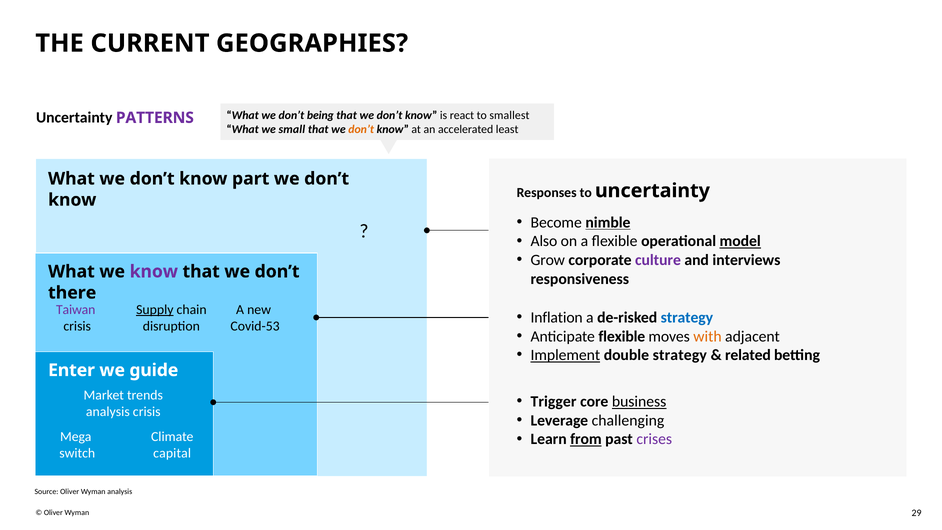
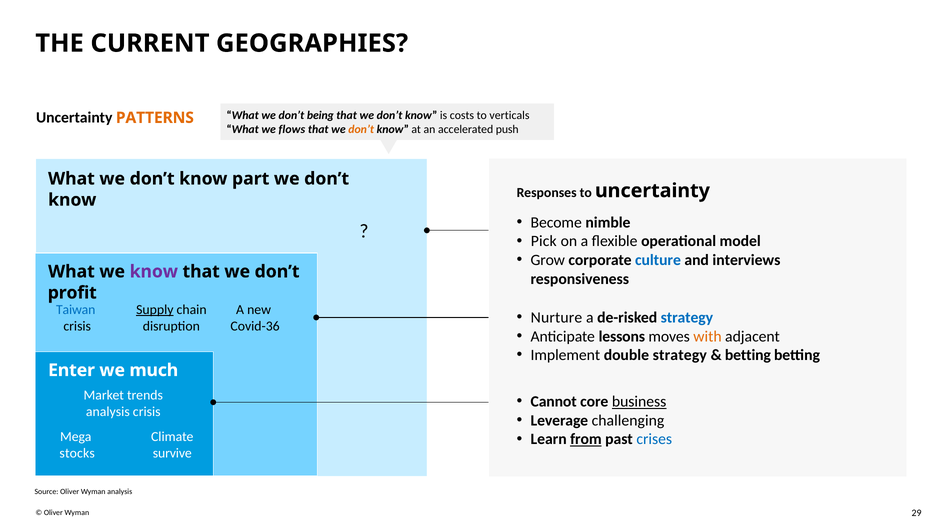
PATTERNS colour: purple -> orange
react: react -> costs
smallest: smallest -> verticals
small: small -> flows
least: least -> push
nimble underline: present -> none
Also: Also -> Pick
model underline: present -> none
culture colour: purple -> blue
there: there -> profit
Taiwan colour: purple -> blue
Inflation: Inflation -> Nurture
Covid-53: Covid-53 -> Covid-36
Anticipate flexible: flexible -> lessons
Implement underline: present -> none
related at (748, 355): related -> betting
guide: guide -> much
Trigger: Trigger -> Cannot
crises colour: purple -> blue
switch: switch -> stocks
capital: capital -> survive
